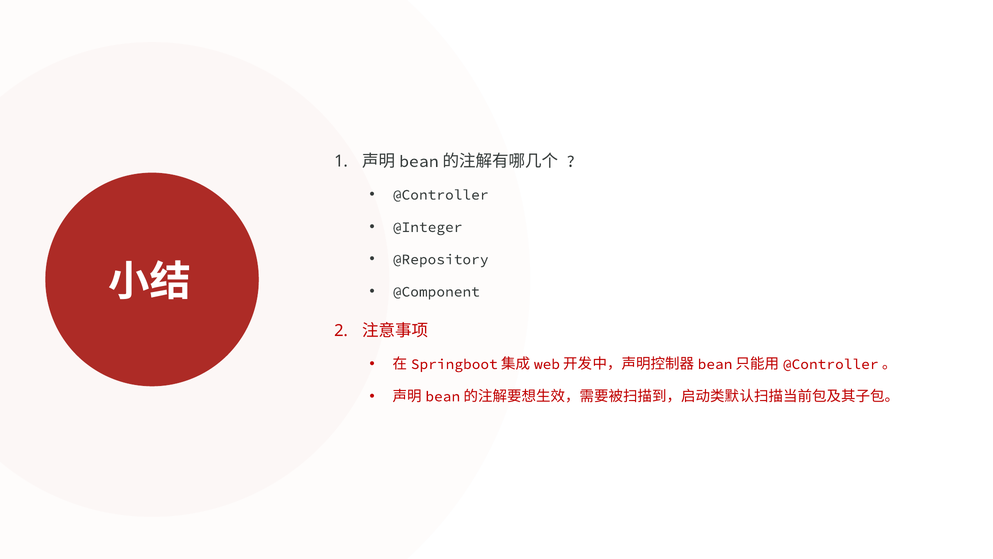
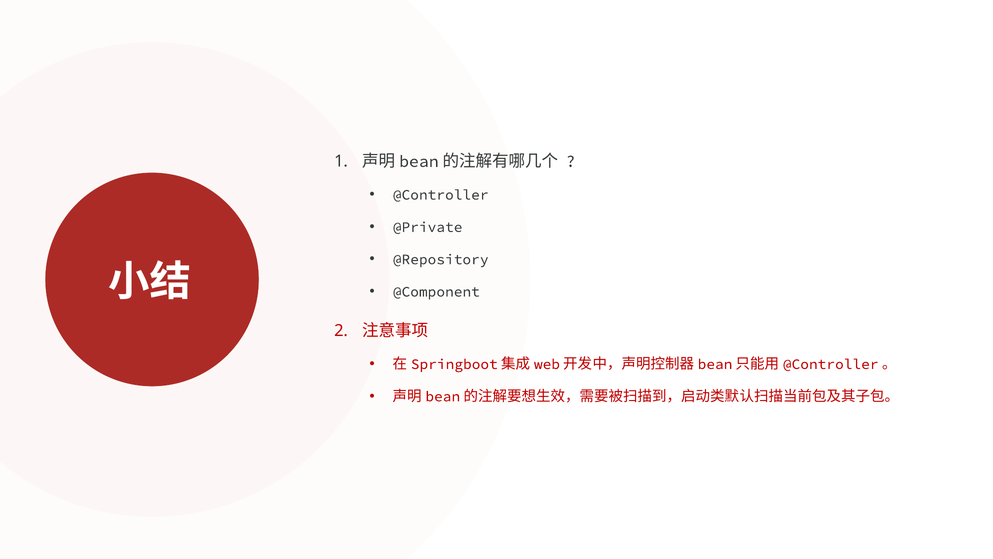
@Integer: @Integer -> @Private
